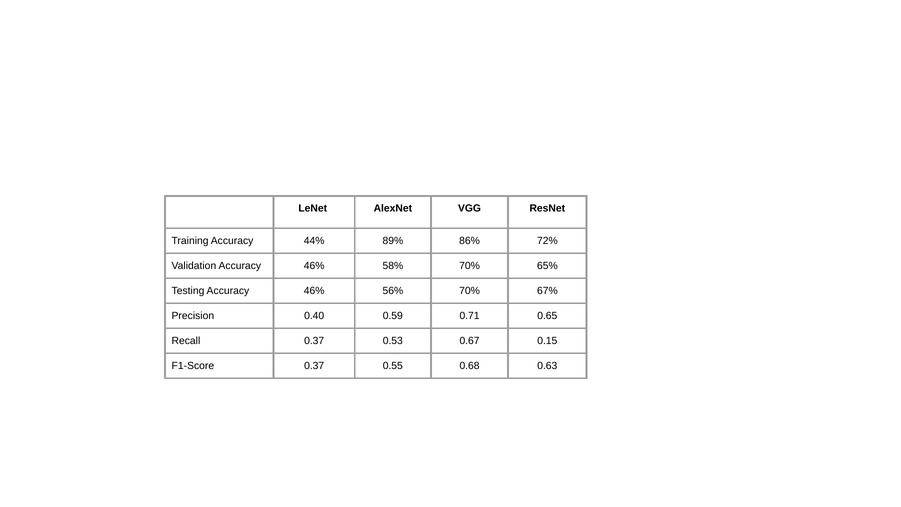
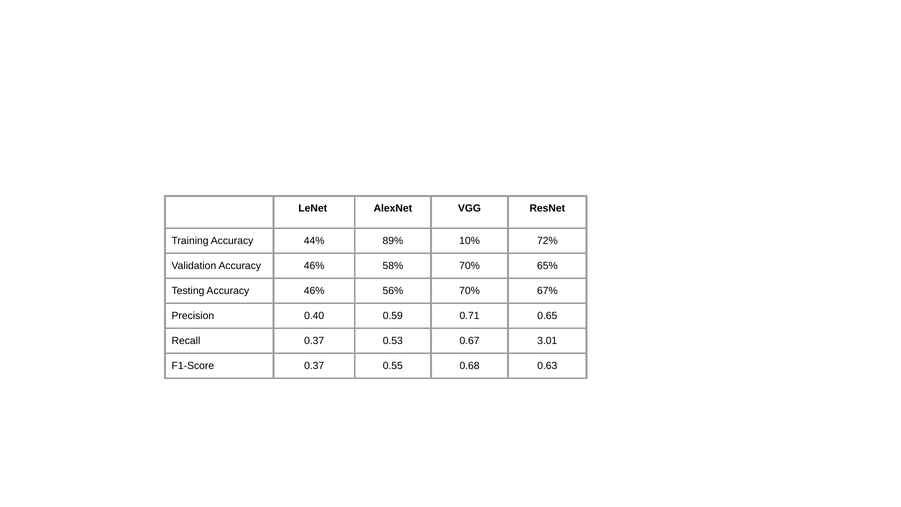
86%: 86% -> 10%
0.15: 0.15 -> 3.01
